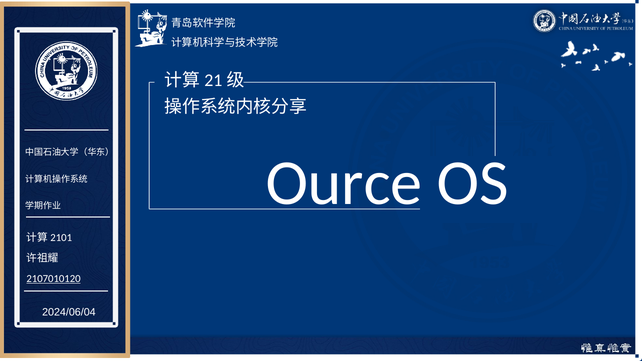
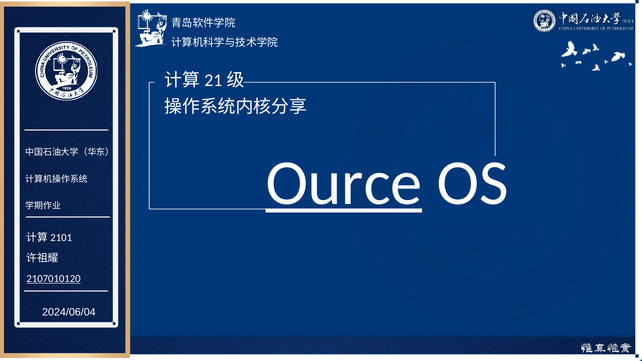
Ource underline: none -> present
